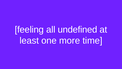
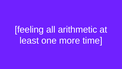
undefined: undefined -> arithmetic
